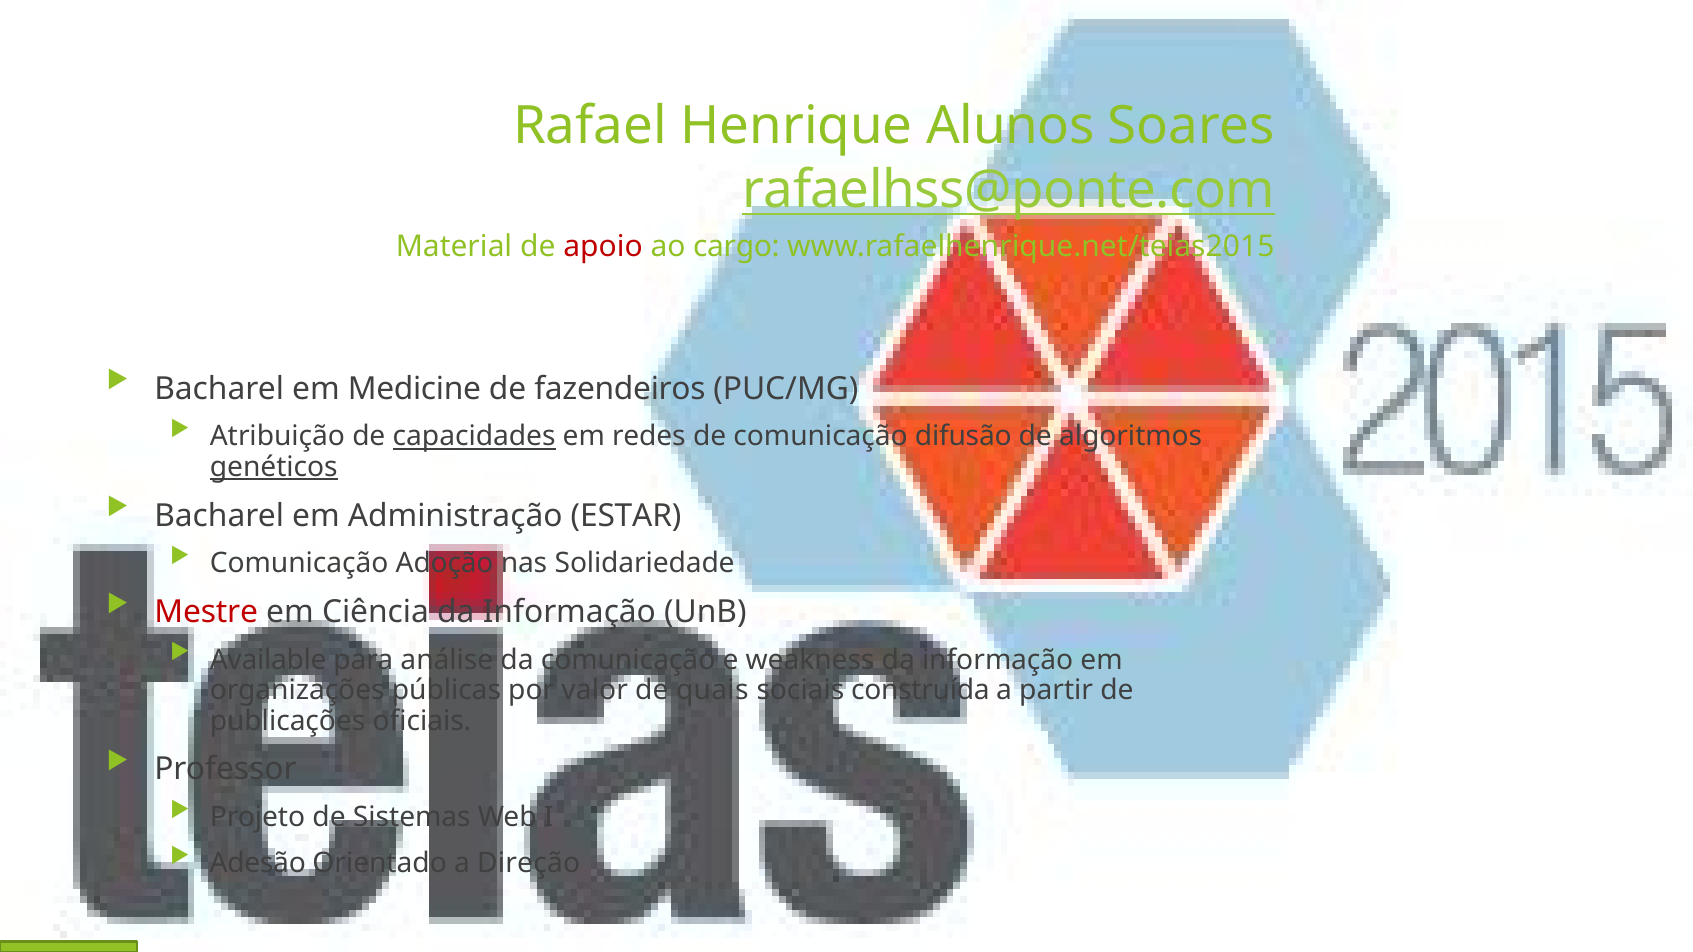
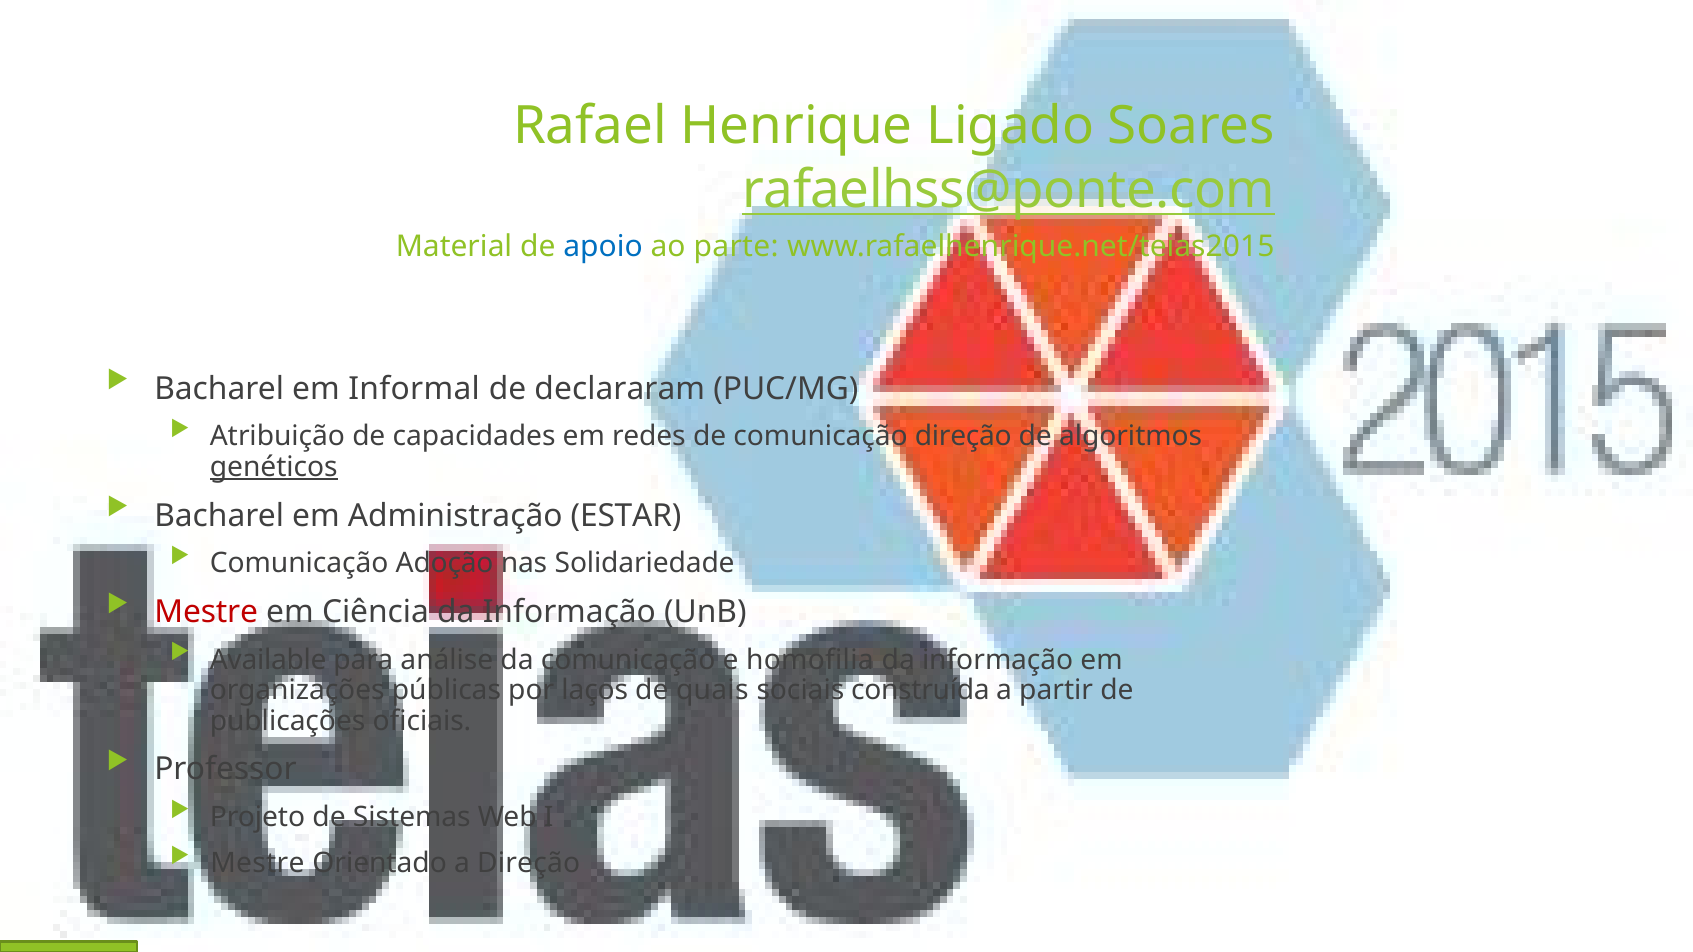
Alunos: Alunos -> Ligado
apoio colour: red -> blue
cargo: cargo -> parte
Medicine: Medicine -> Informal
fazendeiros: fazendeiros -> declararam
capacidades underline: present -> none
comunicação difusão: difusão -> direção
weakness: weakness -> homofilia
valor: valor -> laços
Adesão at (258, 864): Adesão -> Mestre
